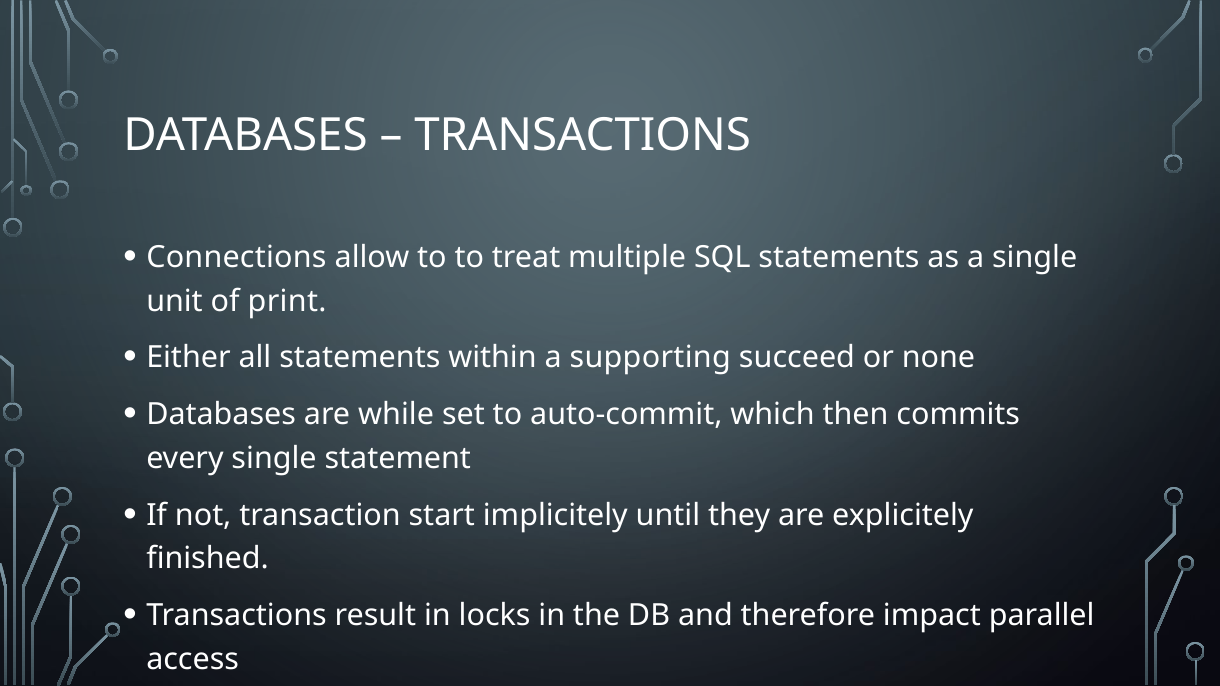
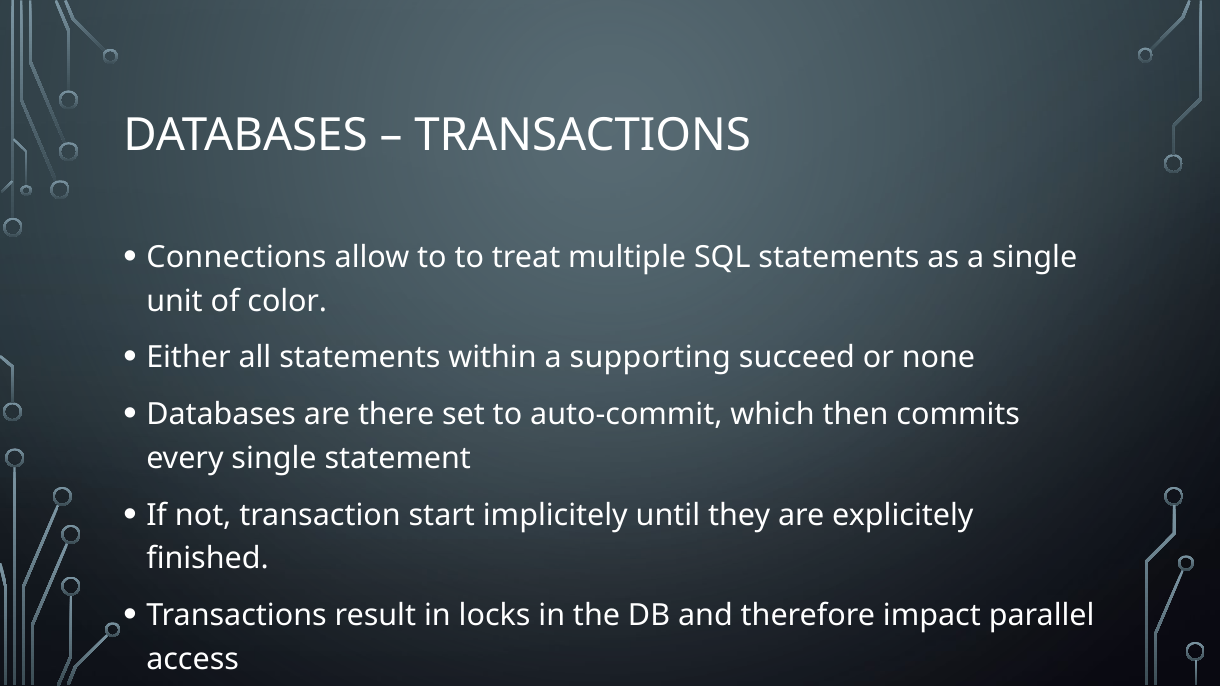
print: print -> color
while: while -> there
